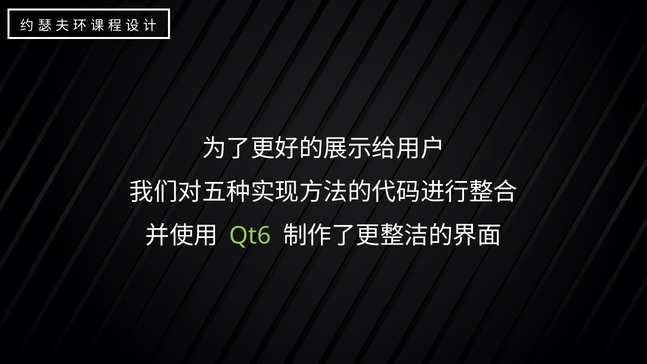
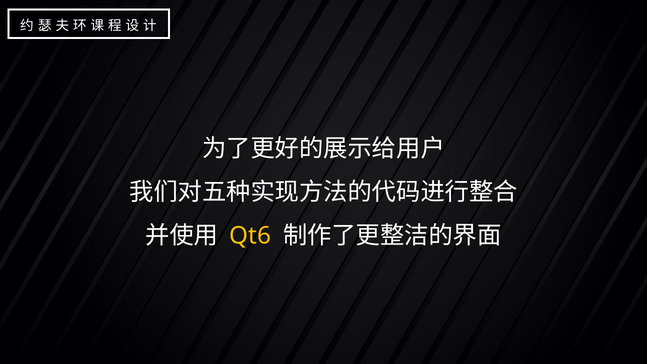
Qt6 colour: light green -> yellow
